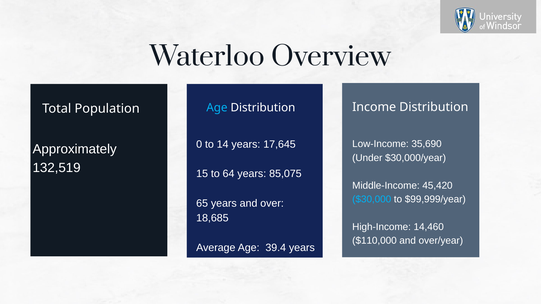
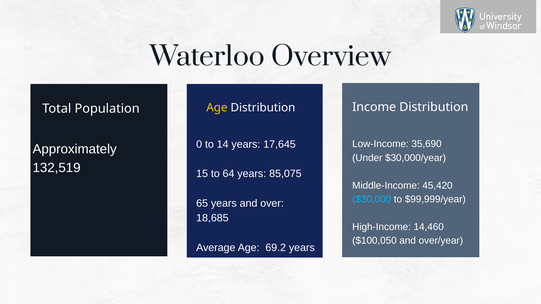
Age at (217, 108) colour: light blue -> yellow
$110,000: $110,000 -> $100,050
39.4: 39.4 -> 69.2
